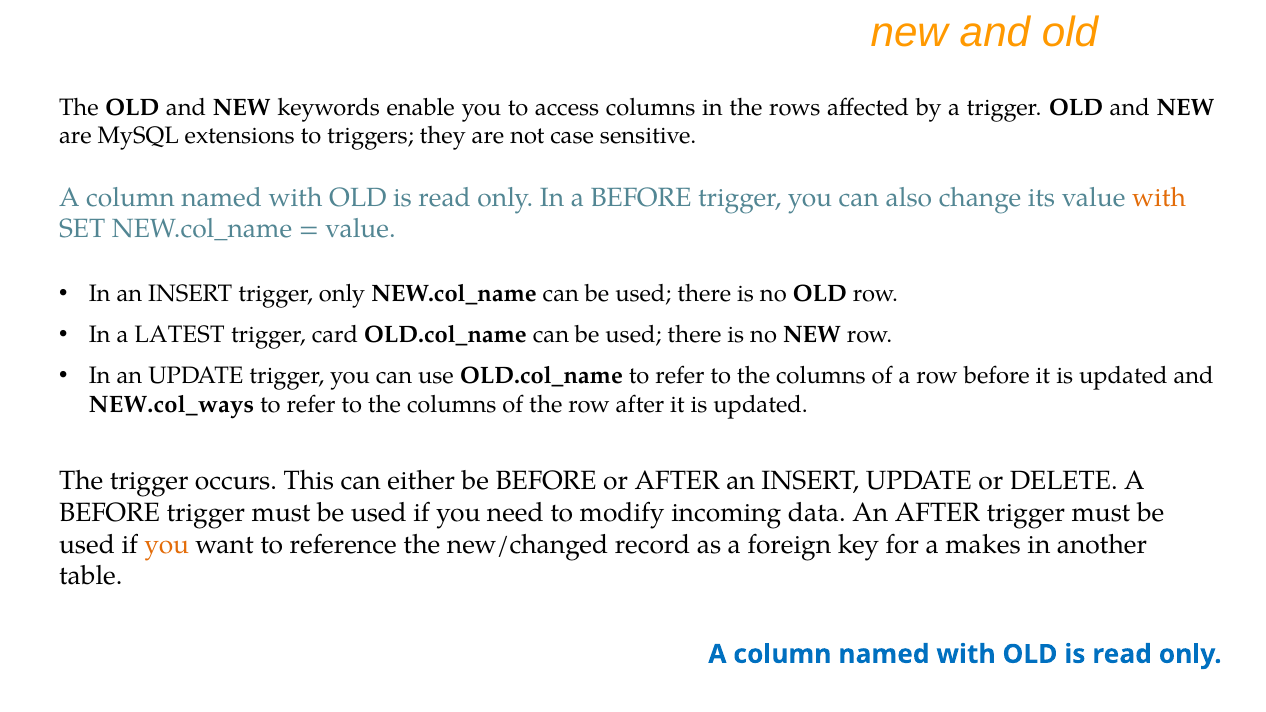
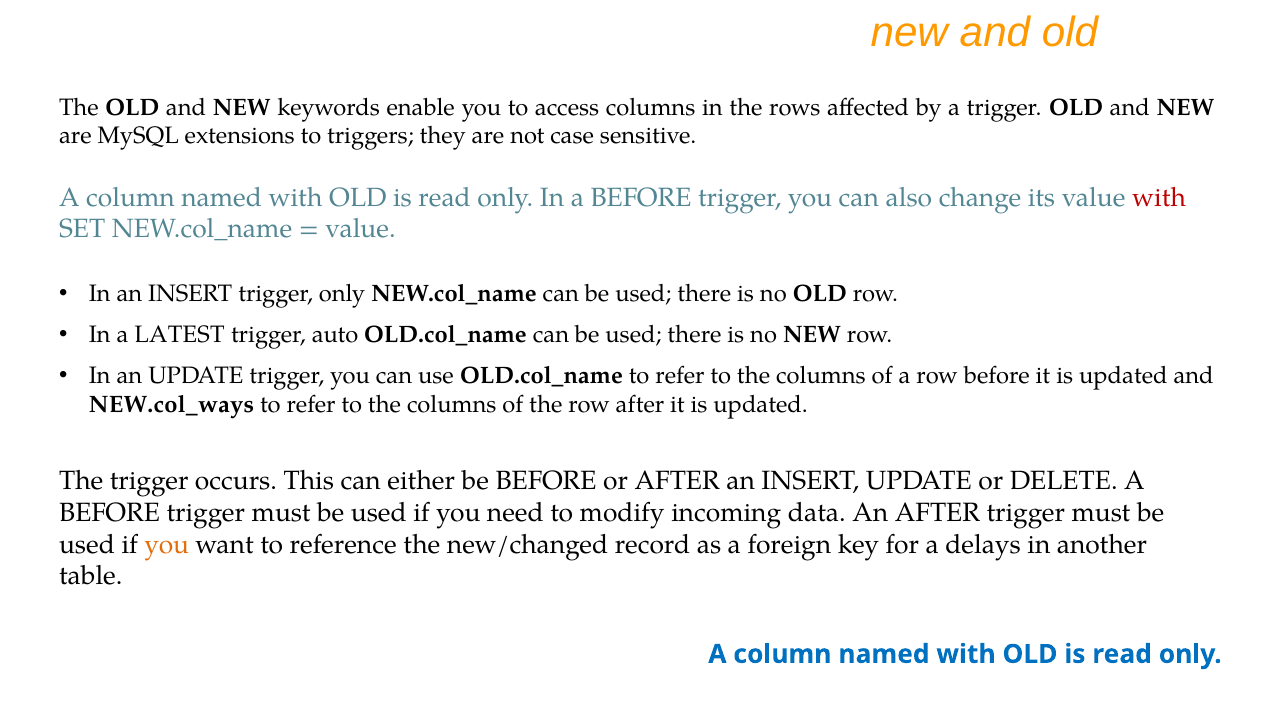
with at (1159, 198) colour: orange -> red
card: card -> auto
makes: makes -> delays
